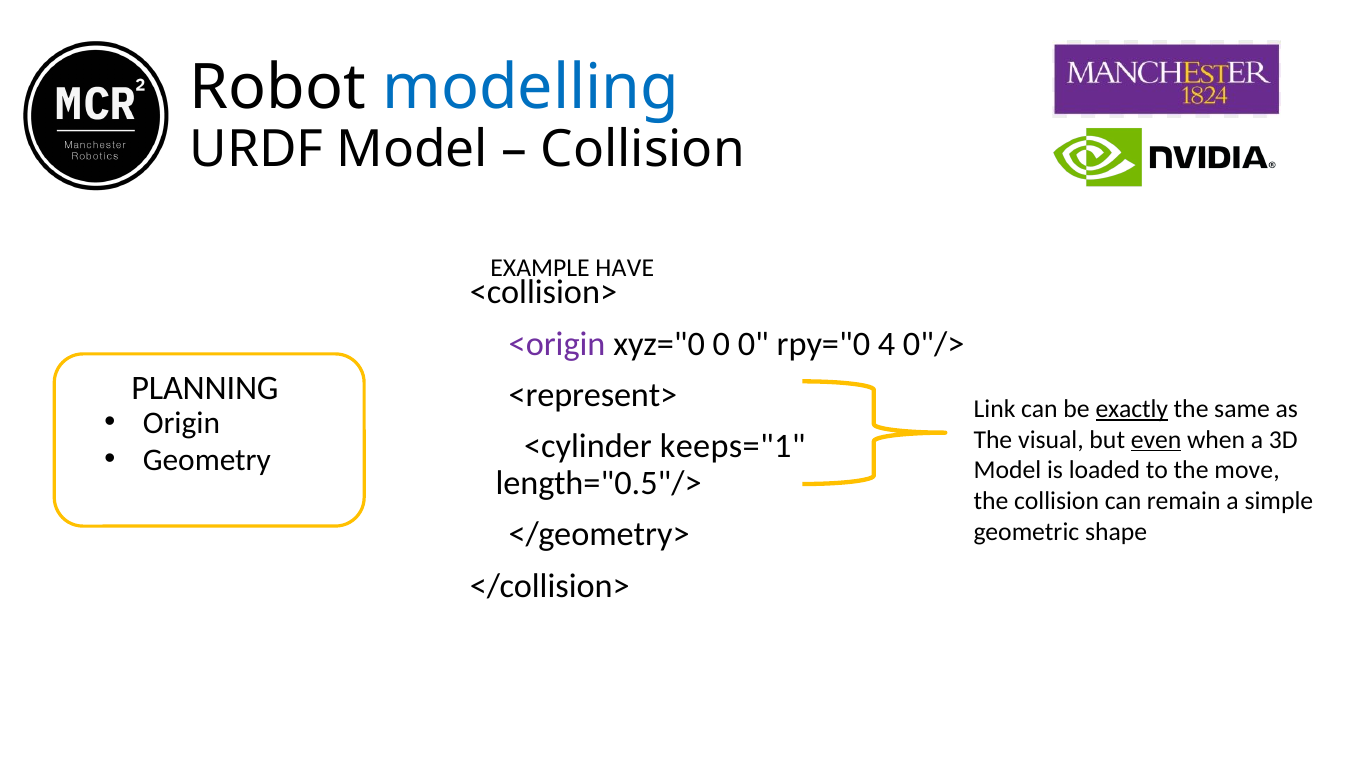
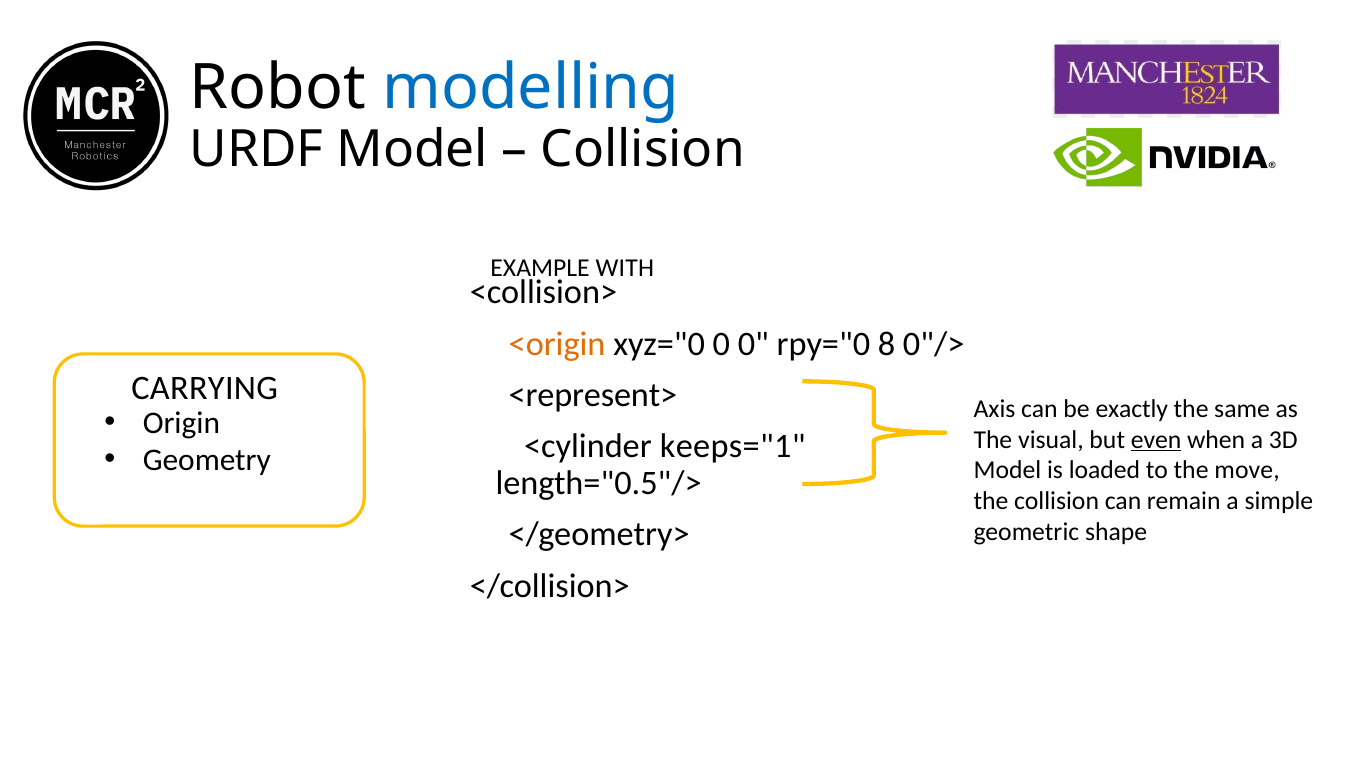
HAVE: HAVE -> WITH
<origin colour: purple -> orange
4: 4 -> 8
PLANNING: PLANNING -> CARRYING
Link: Link -> Axis
exactly underline: present -> none
